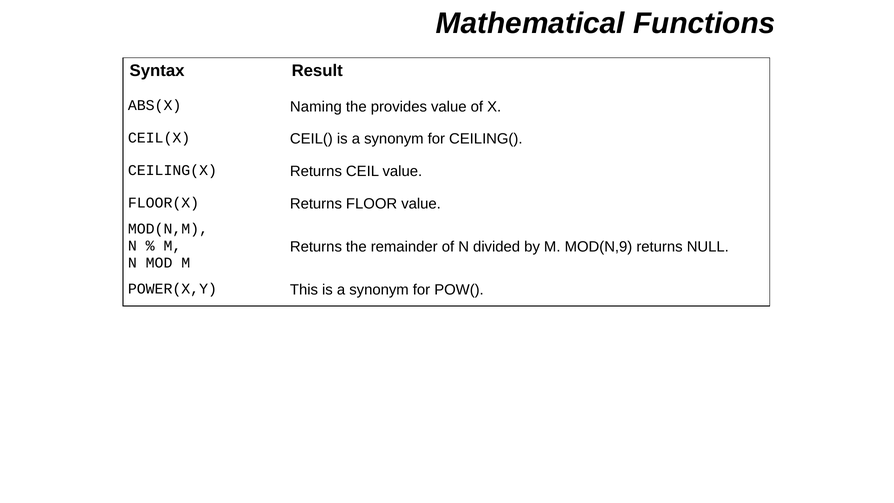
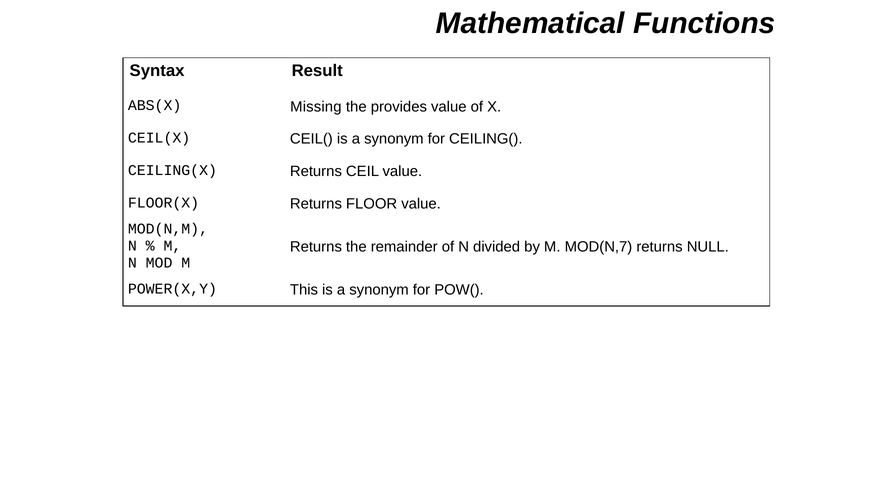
Naming: Naming -> Missing
MOD(N,9: MOD(N,9 -> MOD(N,7
